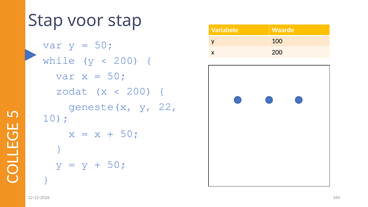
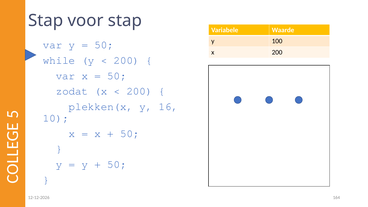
geneste(x: geneste(x -> plekken(x
22: 22 -> 16
